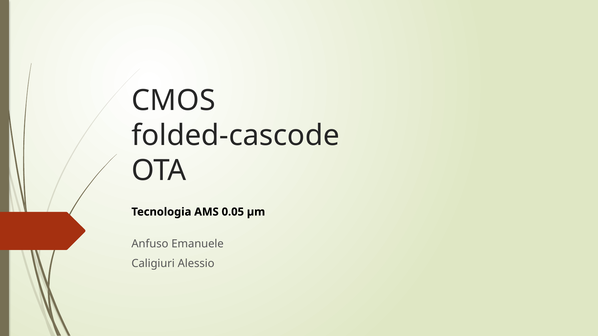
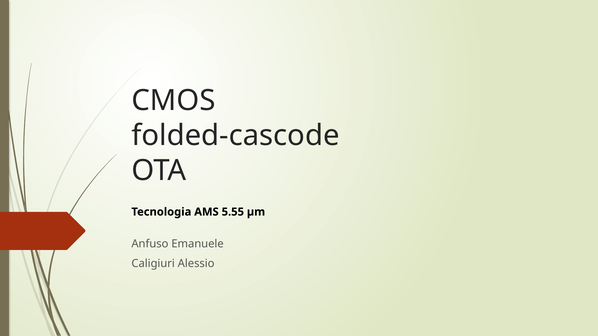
0.05: 0.05 -> 5.55
